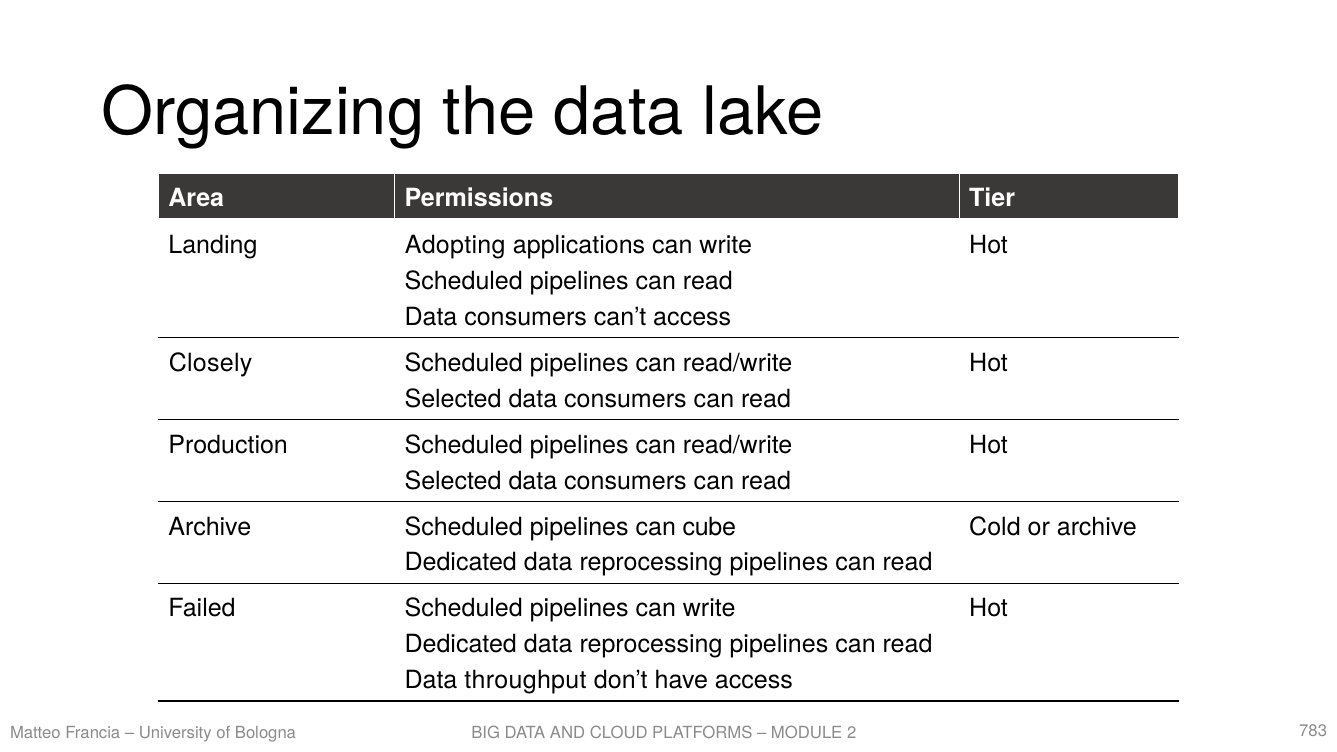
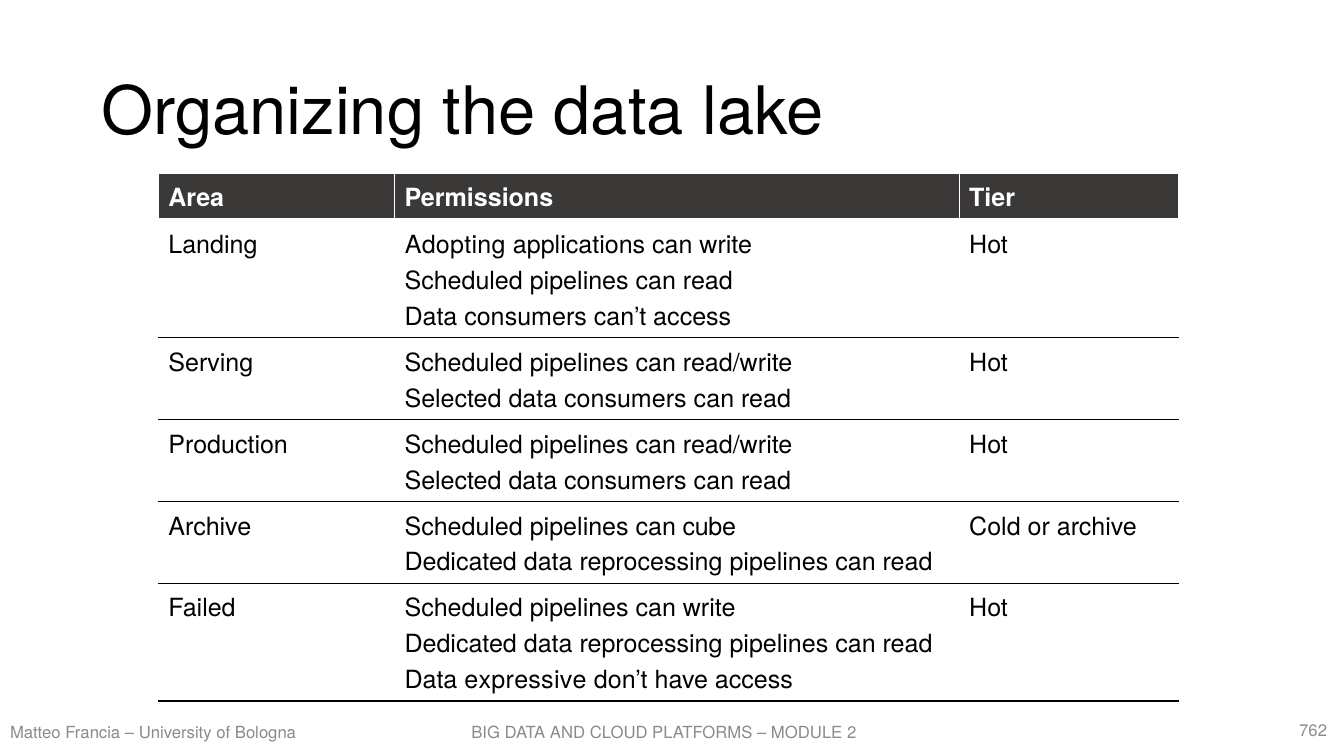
Closely: Closely -> Serving
throughput: throughput -> expressive
783: 783 -> 762
